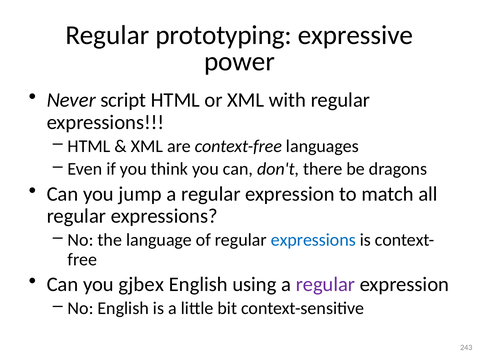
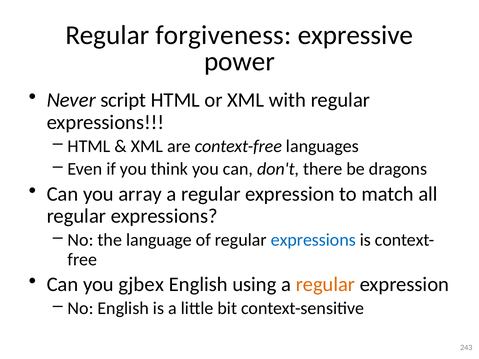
prototyping: prototyping -> forgiveness
jump: jump -> array
regular at (325, 285) colour: purple -> orange
